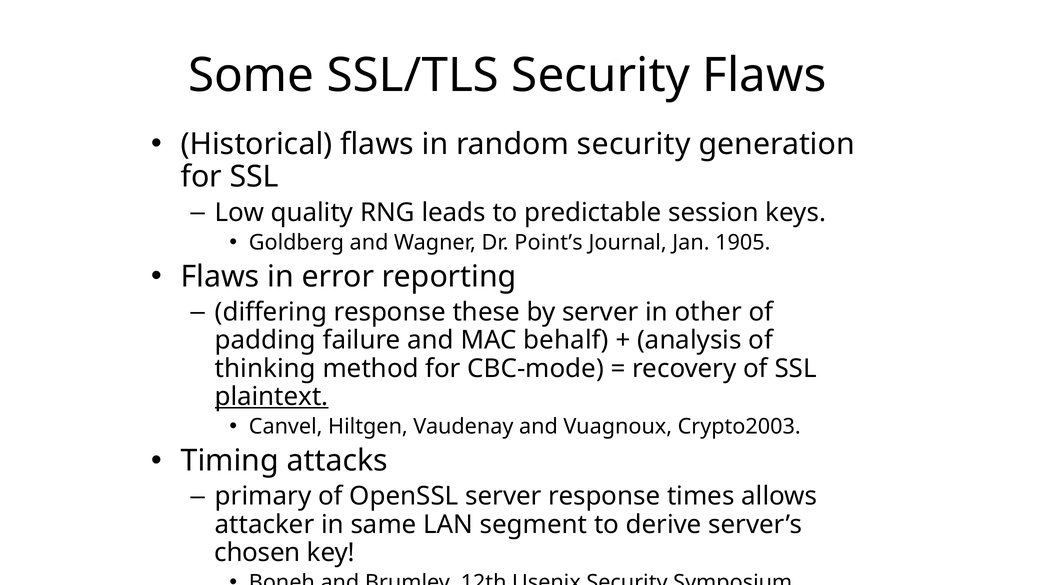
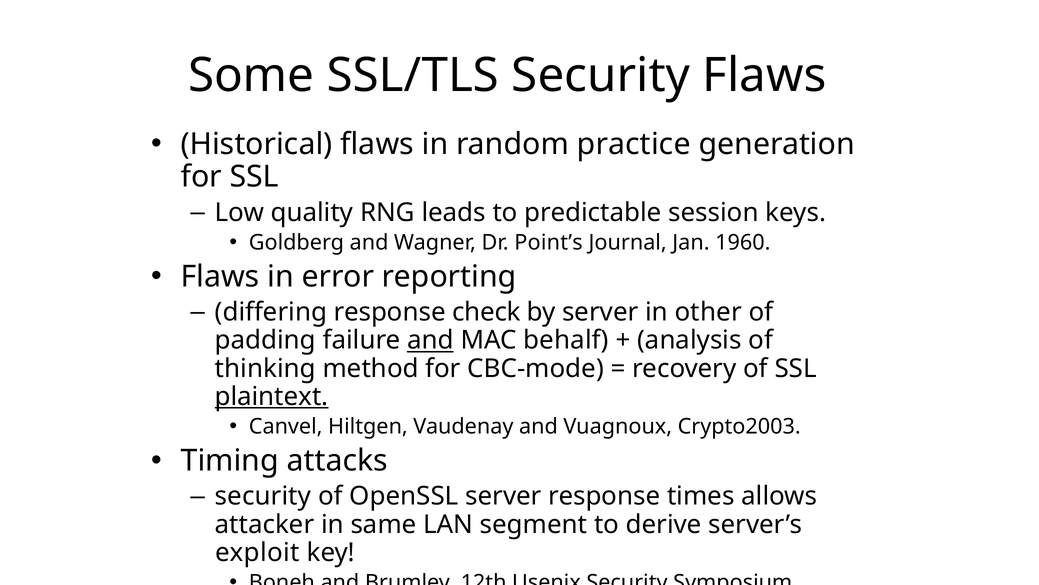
random security: security -> practice
1905: 1905 -> 1960
these: these -> check
and at (430, 340) underline: none -> present
primary at (263, 496): primary -> security
chosen: chosen -> exploit
